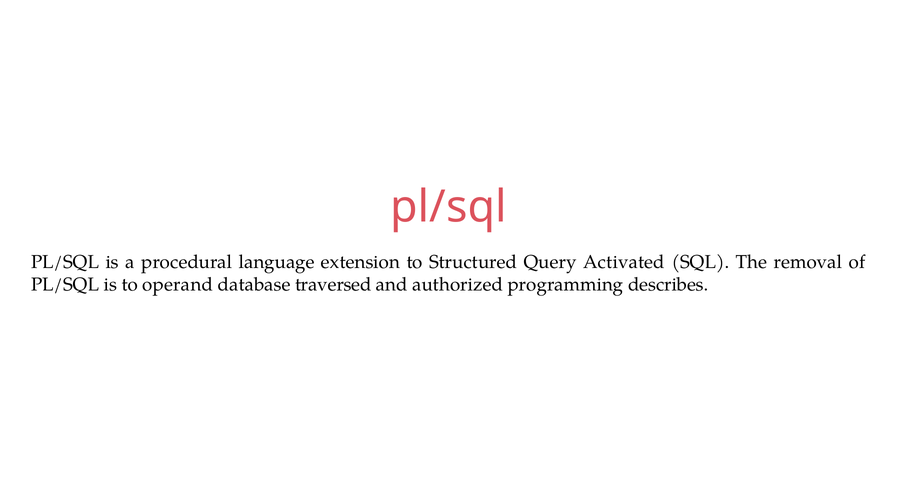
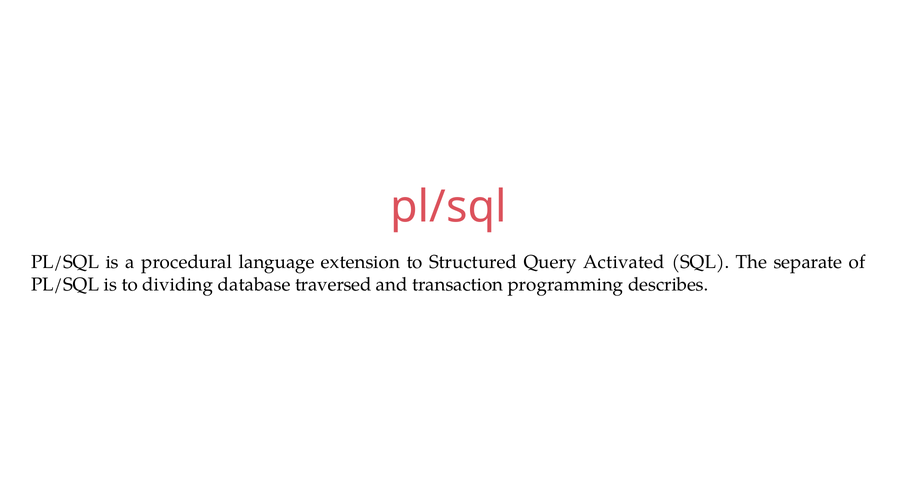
removal: removal -> separate
operand: operand -> dividing
authorized: authorized -> transaction
